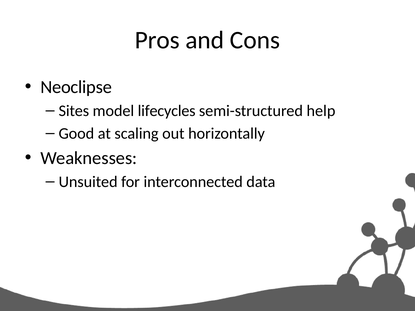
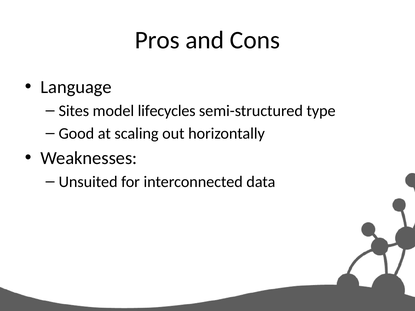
Neoclipse: Neoclipse -> Language
help: help -> type
